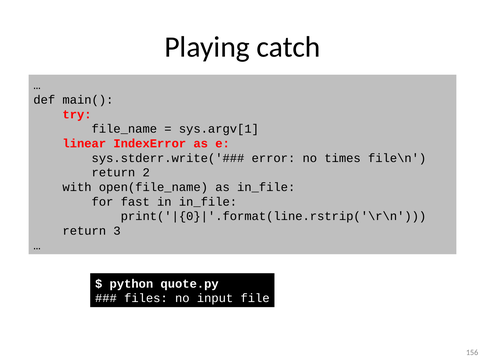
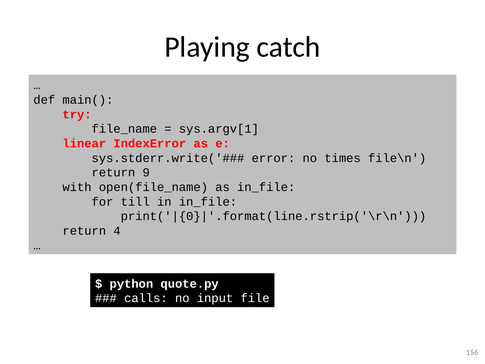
2: 2 -> 9
fast: fast -> till
3: 3 -> 4
files: files -> calls
